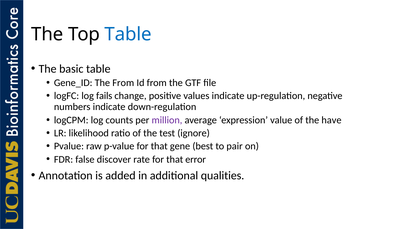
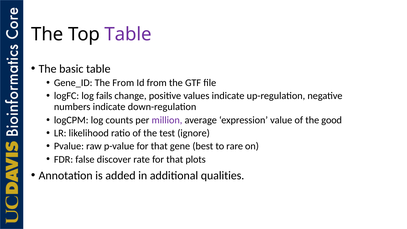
Table at (128, 34) colour: blue -> purple
have: have -> good
pair: pair -> rare
error: error -> plots
